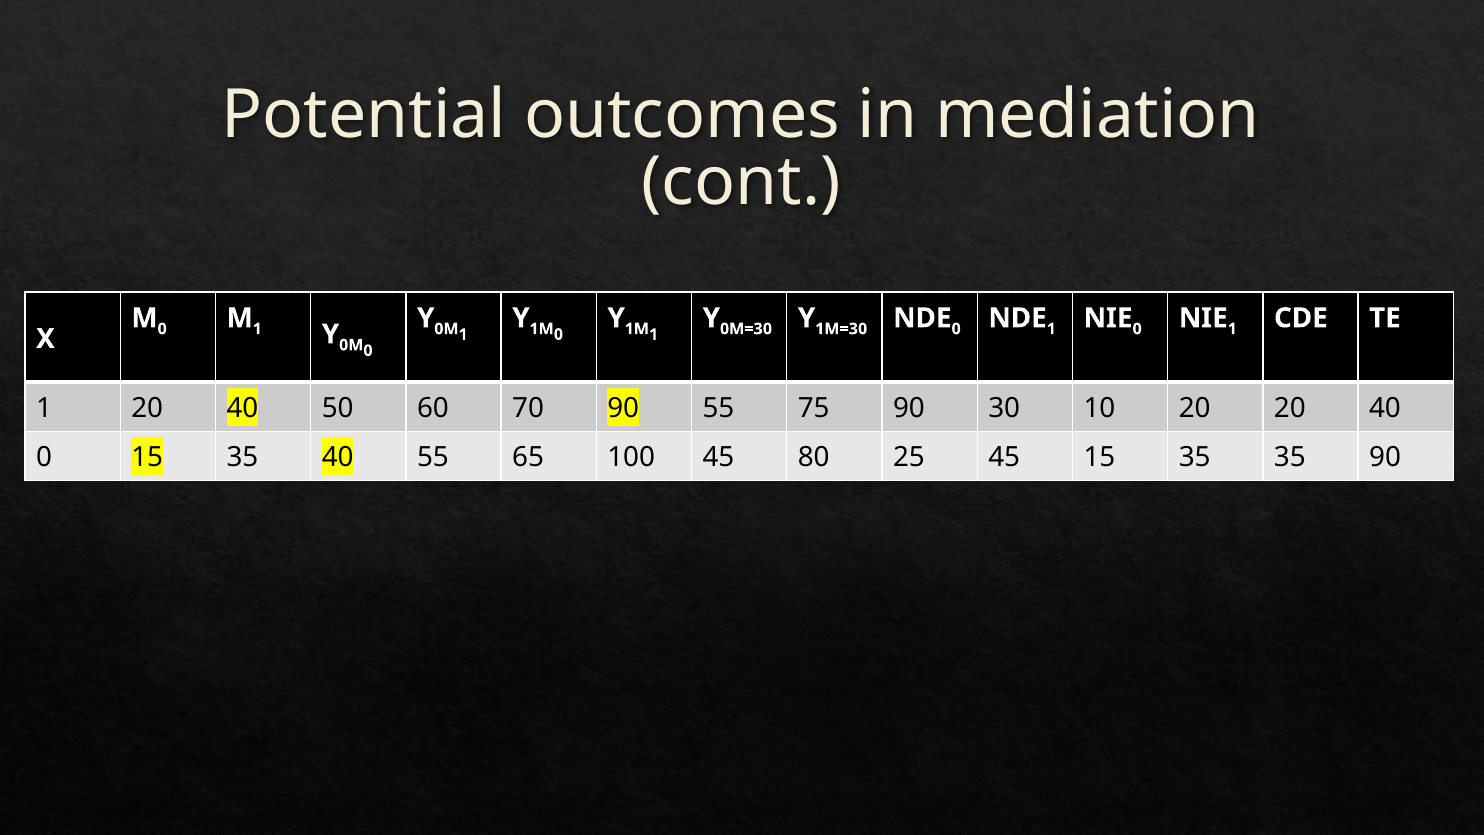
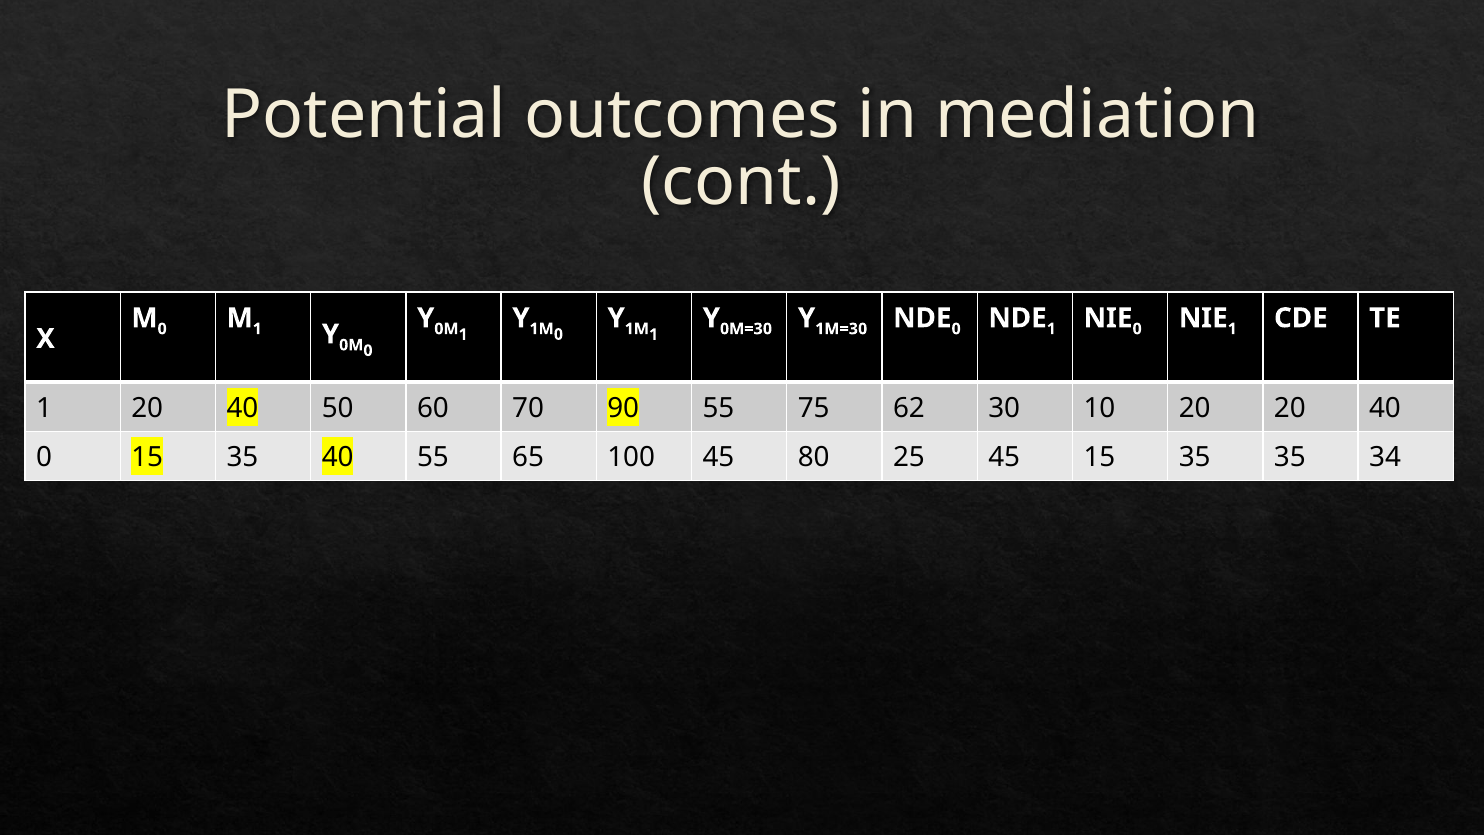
75 90: 90 -> 62
35 90: 90 -> 34
